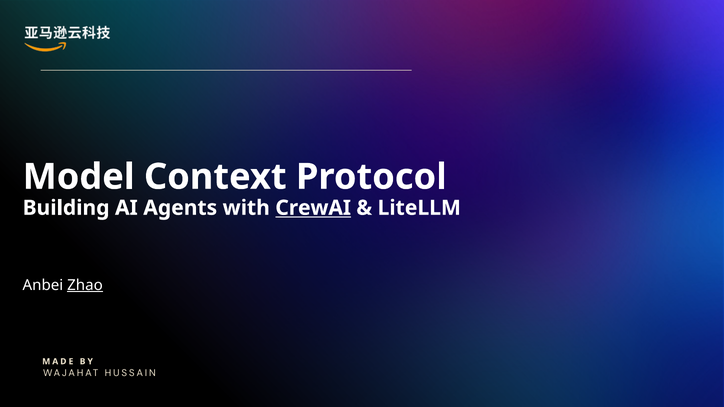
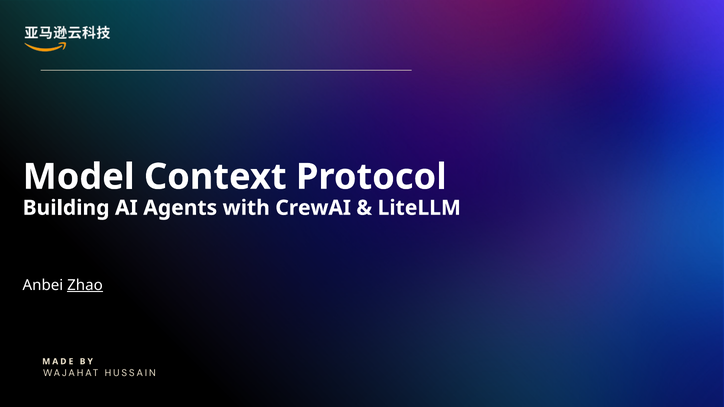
CrewAI underline: present -> none
